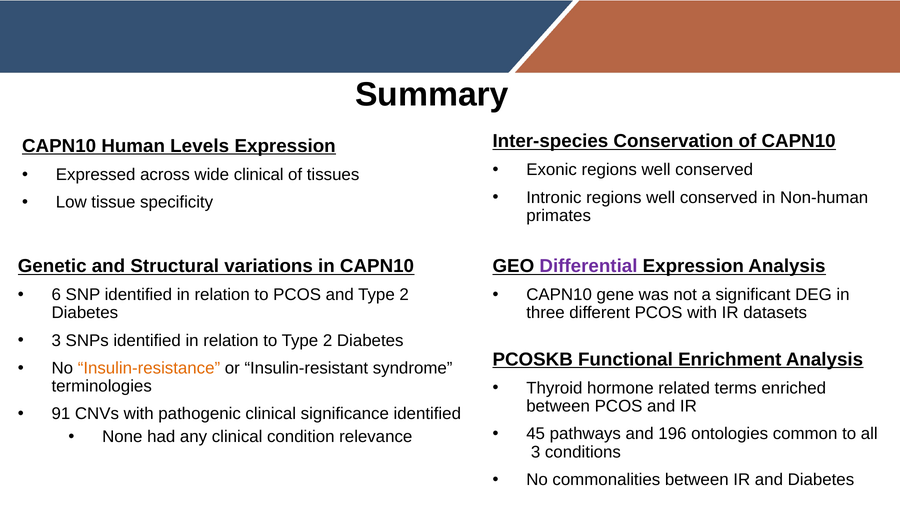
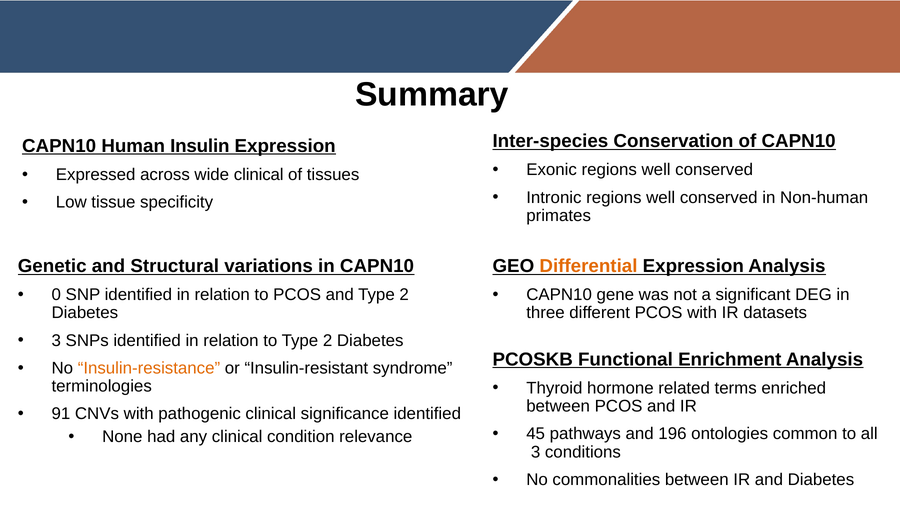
Levels: Levels -> Insulin
Differential colour: purple -> orange
6: 6 -> 0
